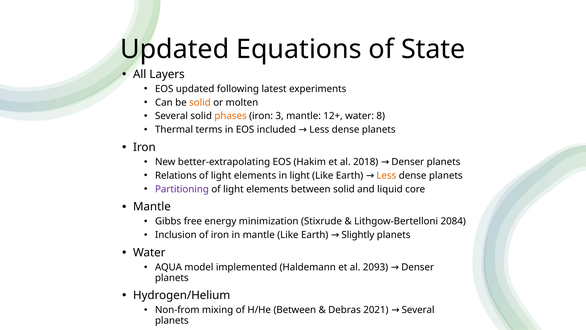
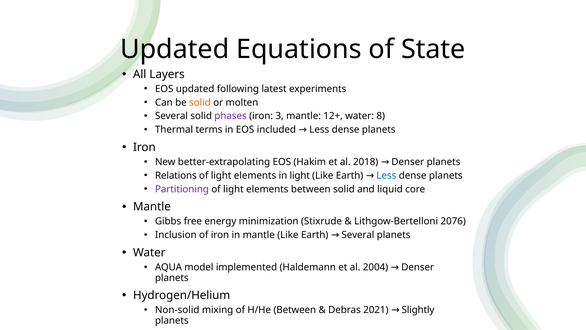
phases colour: orange -> purple
Less at (386, 175) colour: orange -> blue
2084: 2084 -> 2076
Earth Slightly: Slightly -> Several
2093: 2093 -> 2004
Non-from: Non-from -> Non-solid
2021 Several: Several -> Slightly
